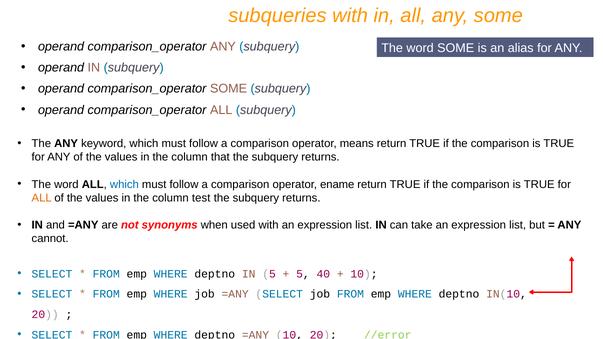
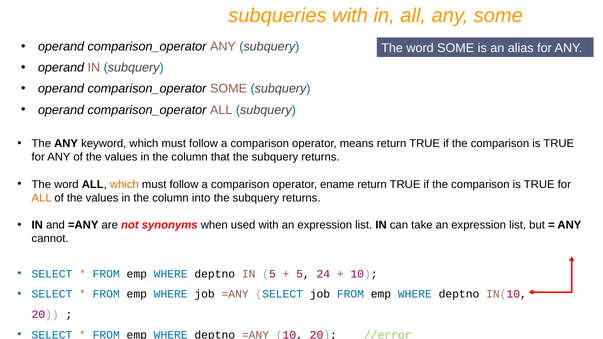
which at (124, 184) colour: blue -> orange
test: test -> into
40: 40 -> 24
